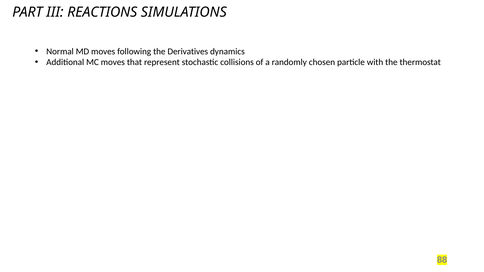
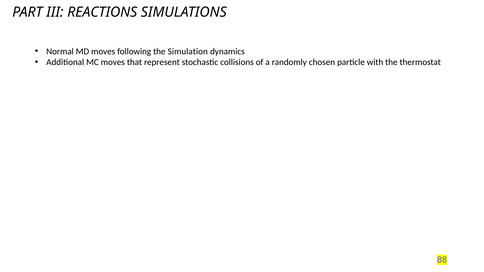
Derivatives: Derivatives -> Simulation
